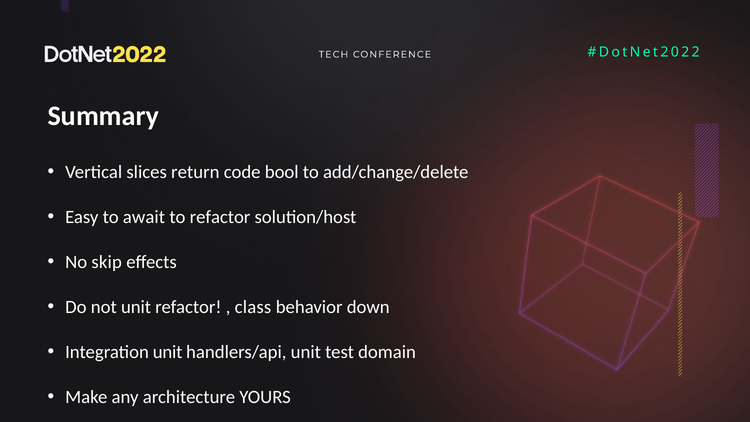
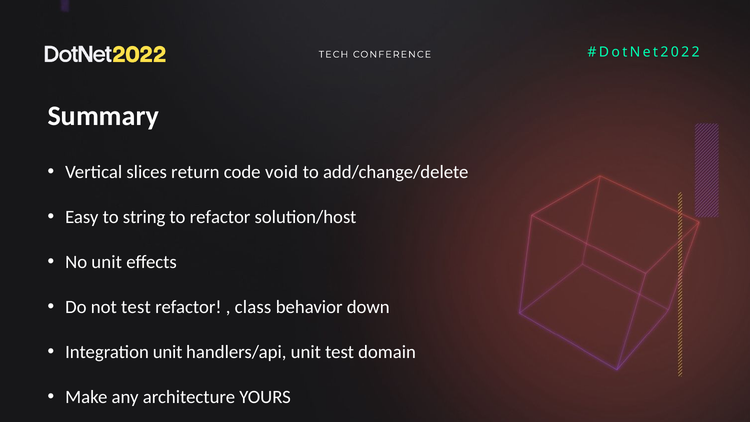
bool: bool -> void
await: await -> string
No skip: skip -> unit
not unit: unit -> test
